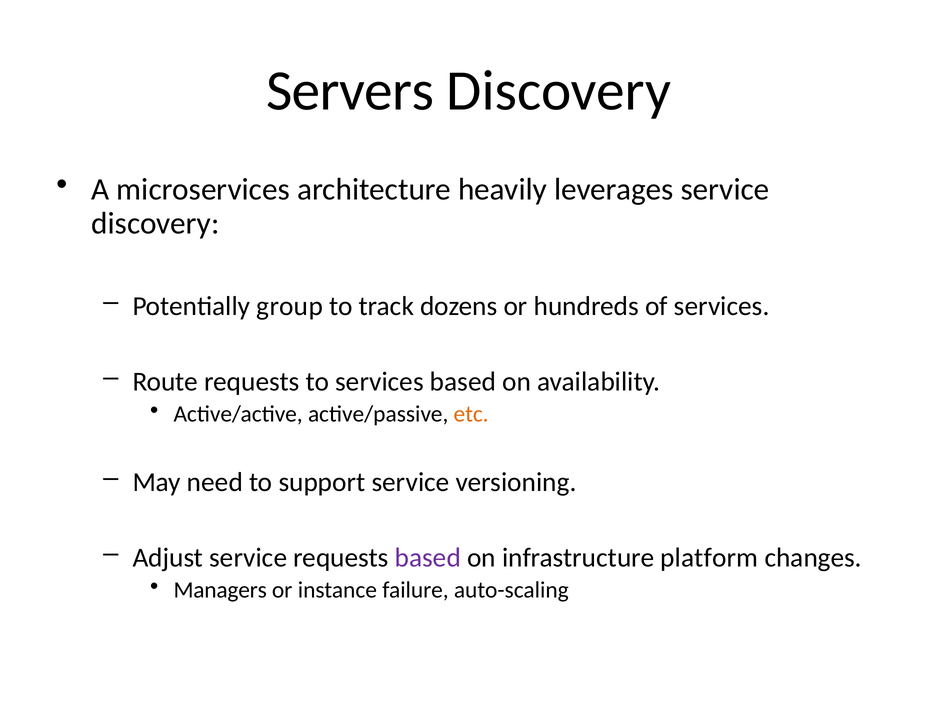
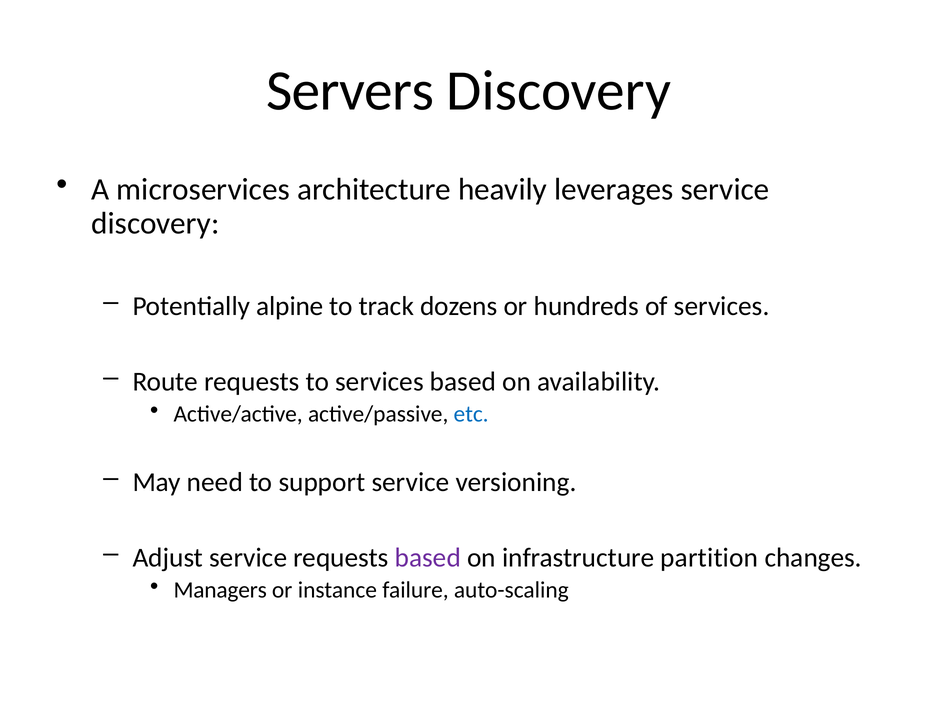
group: group -> alpine
etc colour: orange -> blue
platform: platform -> partition
